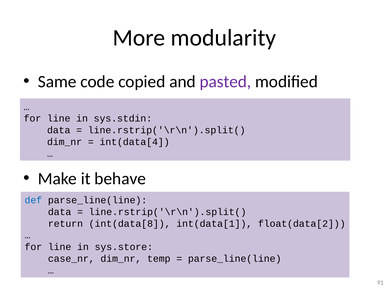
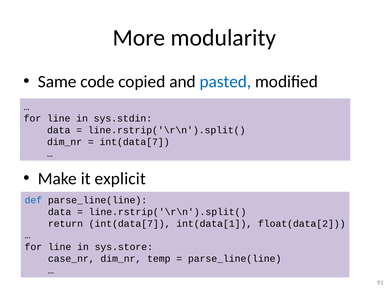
pasted colour: purple -> blue
int(data[4 at (135, 142): int(data[4 -> int(data[7
behave: behave -> explicit
return int(data[8: int(data[8 -> int(data[7
